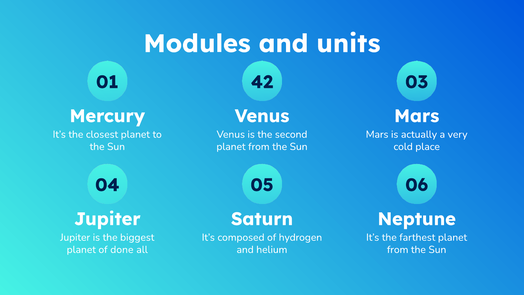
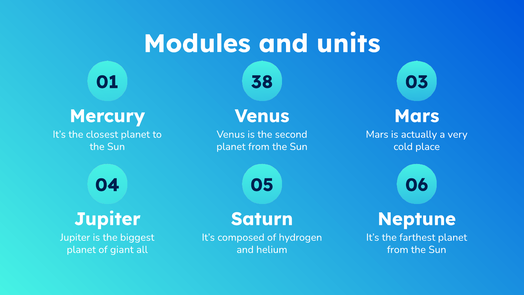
42: 42 -> 38
done: done -> giant
